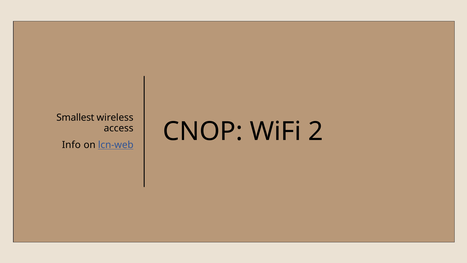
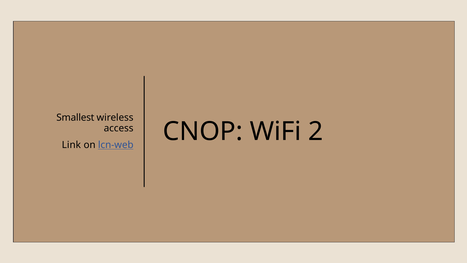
Info: Info -> Link
